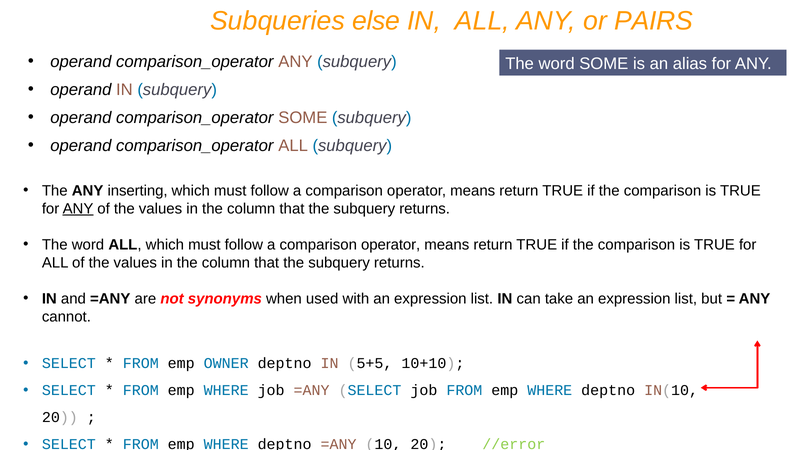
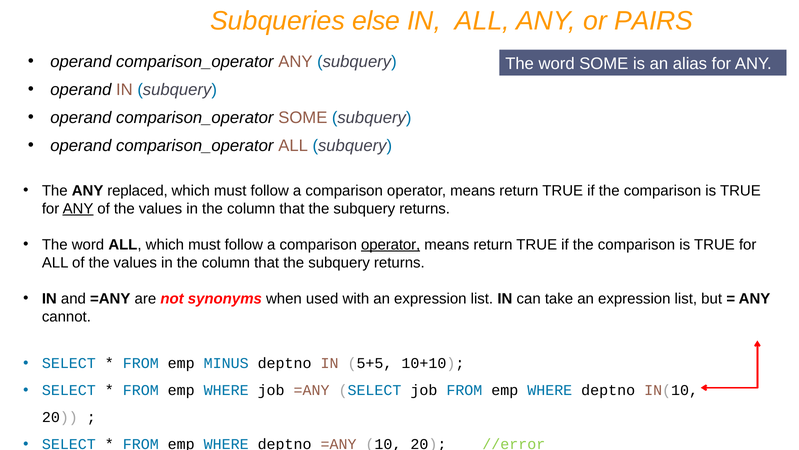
inserting: inserting -> replaced
operator at (391, 244) underline: none -> present
OWNER: OWNER -> MINUS
